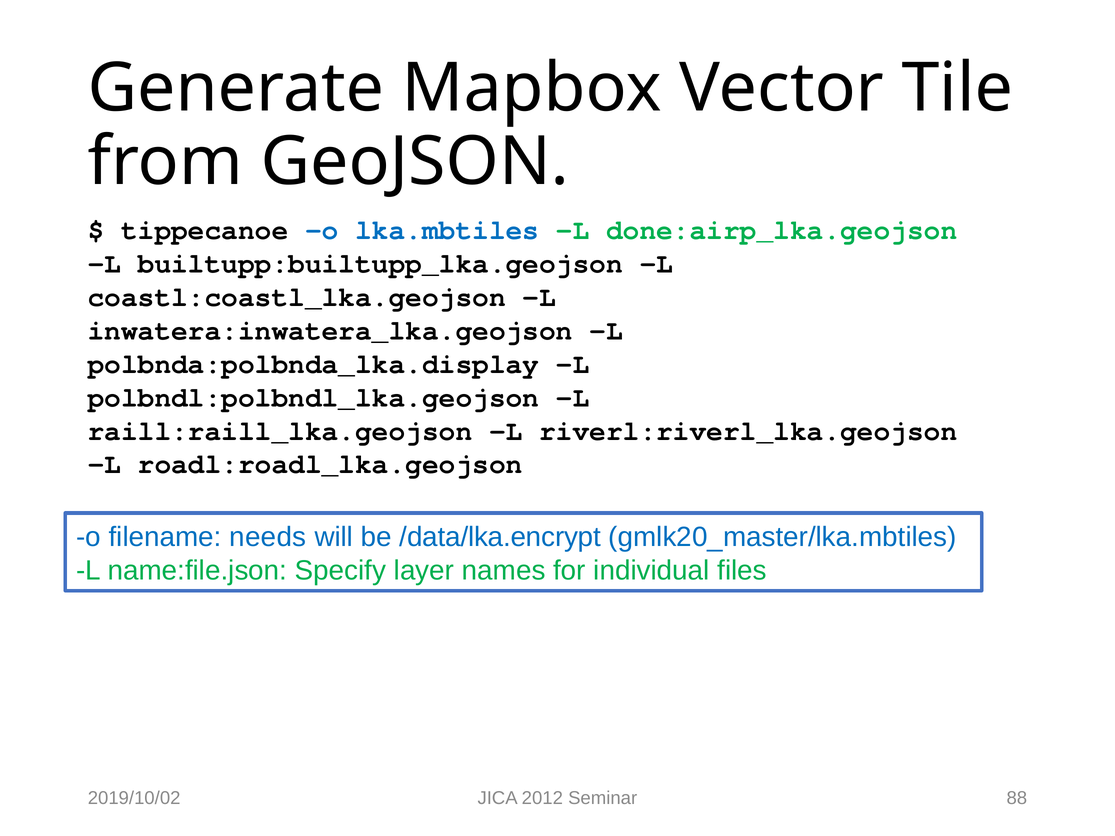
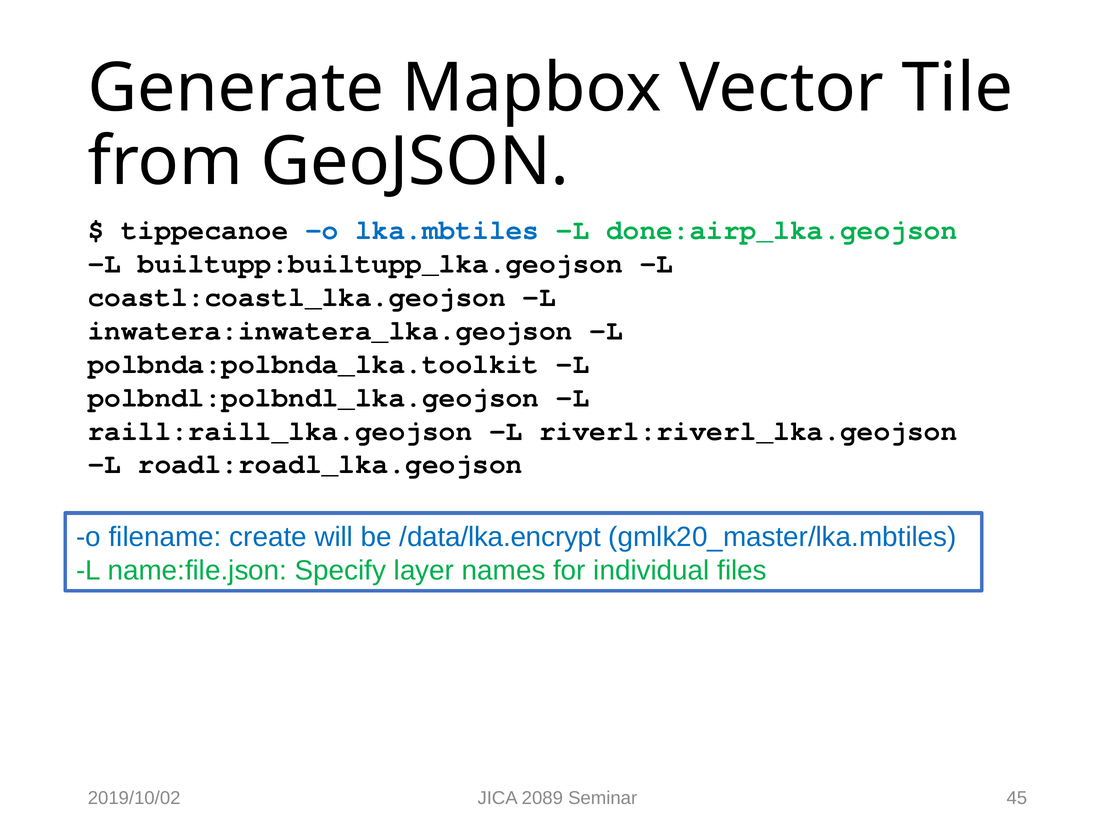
polbnda:polbnda_lka.display: polbnda:polbnda_lka.display -> polbnda:polbnda_lka.toolkit
needs: needs -> create
2012: 2012 -> 2089
88: 88 -> 45
